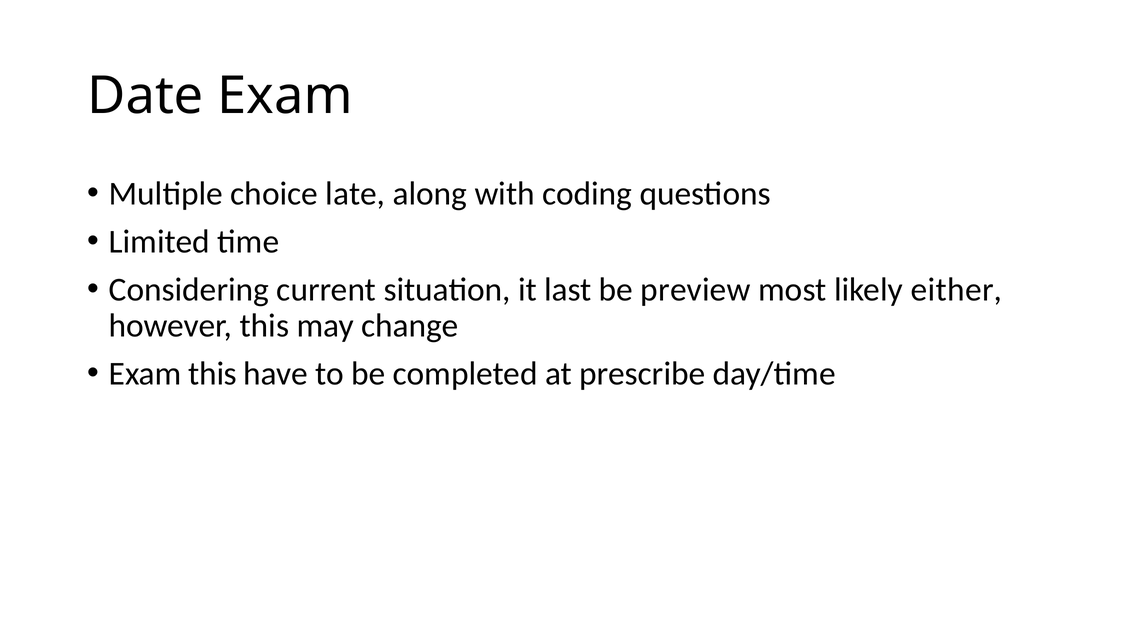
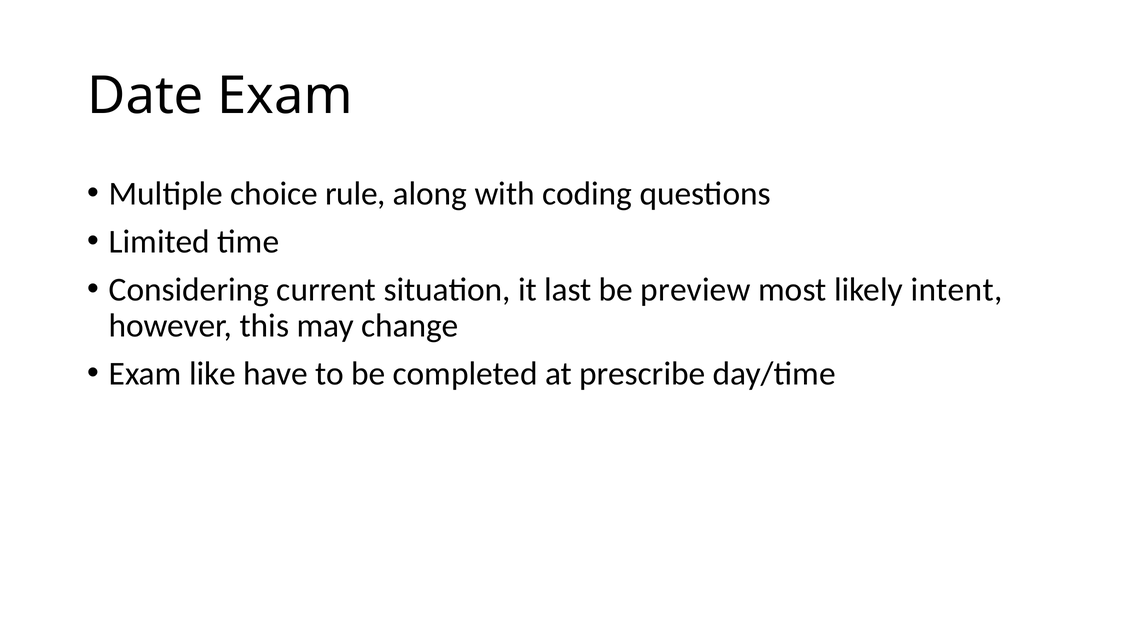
late: late -> rule
either: either -> intent
Exam this: this -> like
